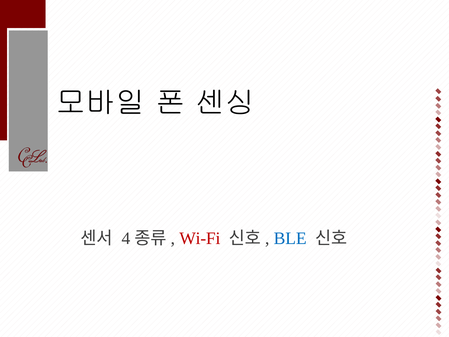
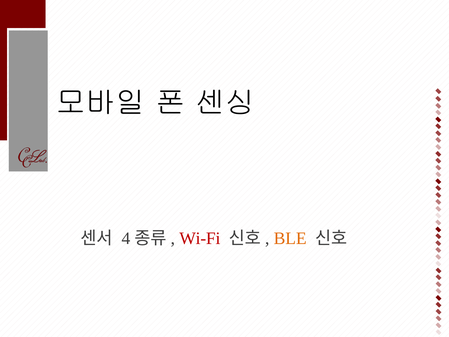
BLE colour: blue -> orange
